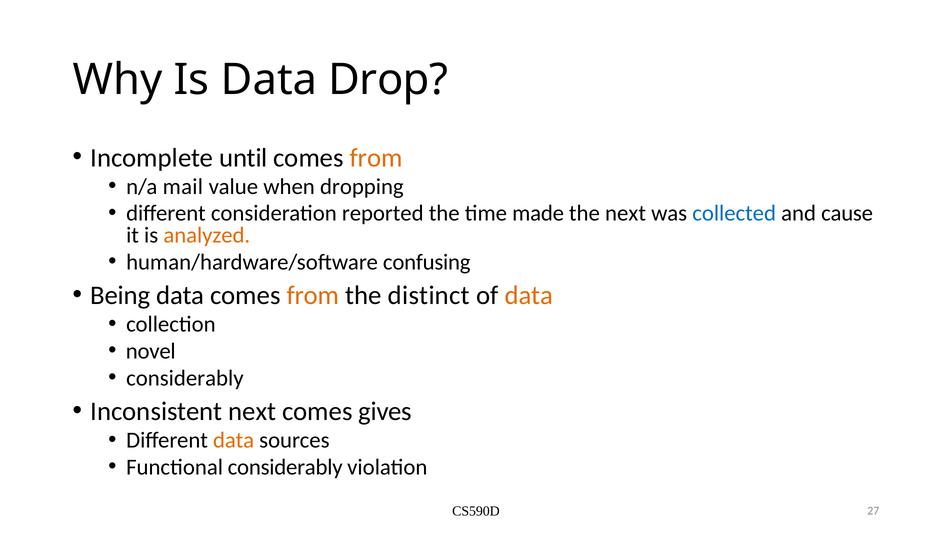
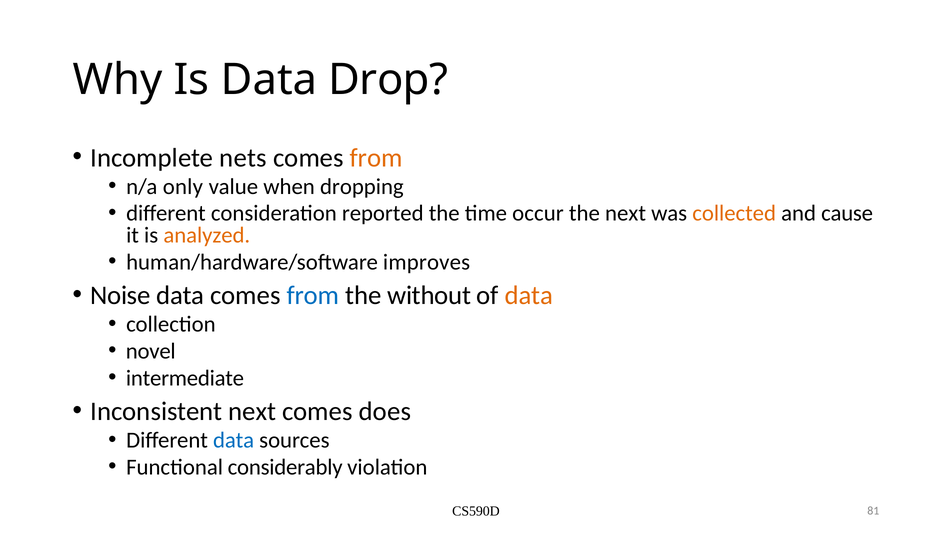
until: until -> nets
mail: mail -> only
made: made -> occur
collected colour: blue -> orange
confusing: confusing -> improves
Being: Being -> Noise
from at (313, 296) colour: orange -> blue
distinct: distinct -> without
considerably at (185, 378): considerably -> intermediate
gives: gives -> does
data at (234, 441) colour: orange -> blue
27: 27 -> 81
